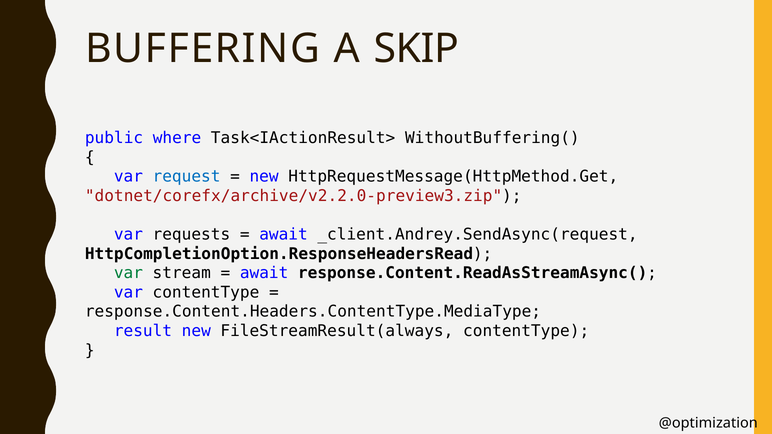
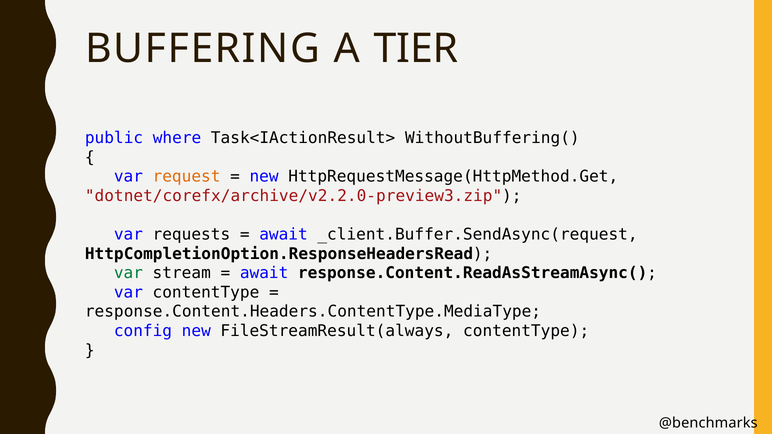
SKIP: SKIP -> TIER
request colour: blue -> orange
_client.Andrey.SendAsync(request: _client.Andrey.SendAsync(request -> _client.Buffer.SendAsync(request
result: result -> config
@optimization: @optimization -> @benchmarks
